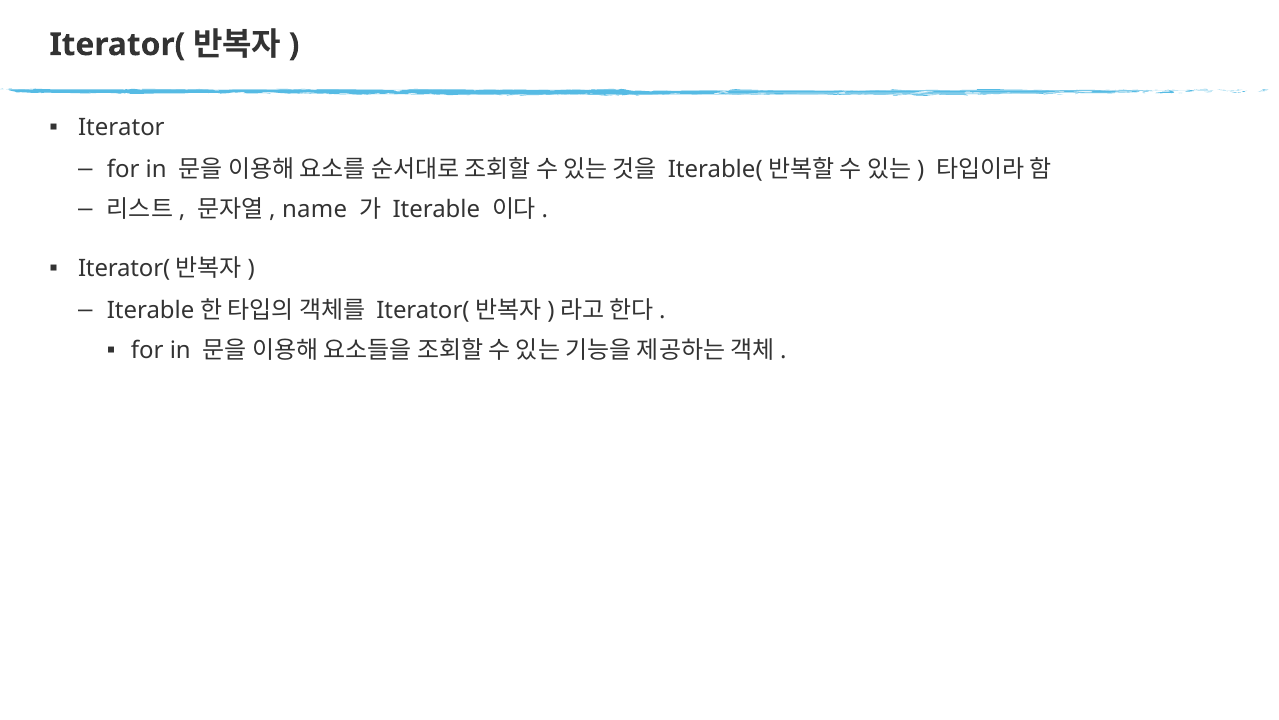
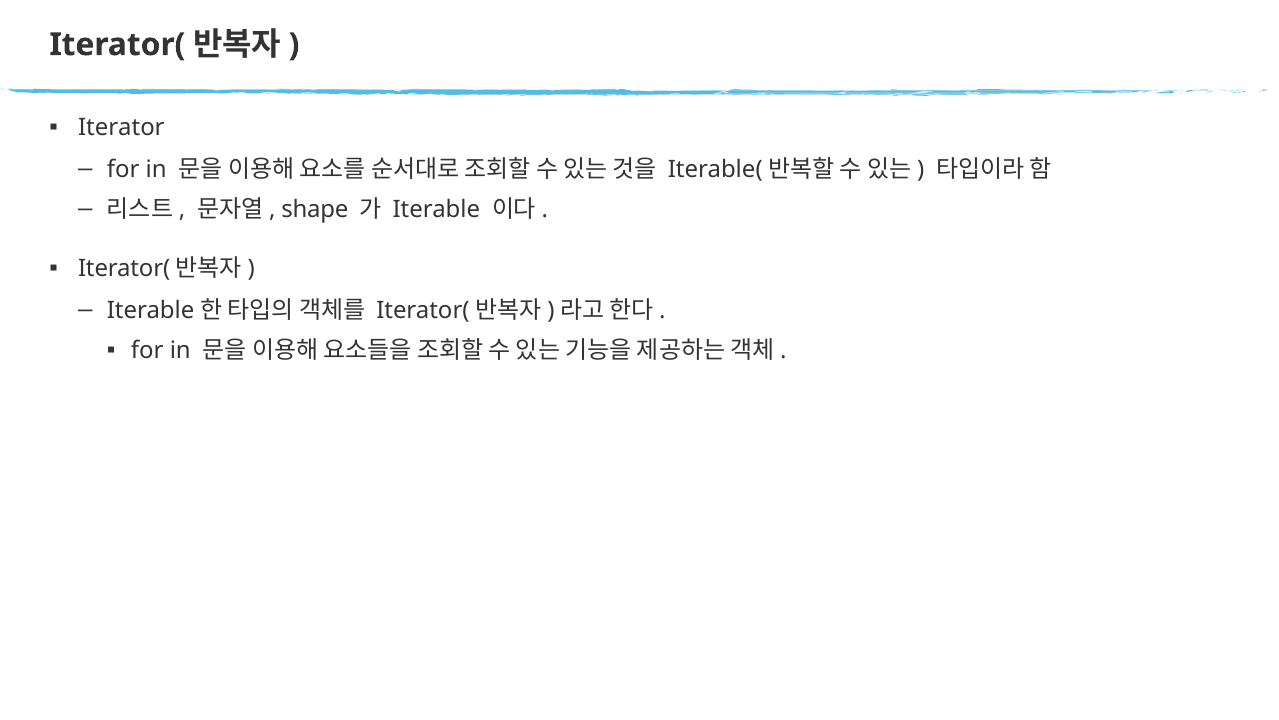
name: name -> shape
